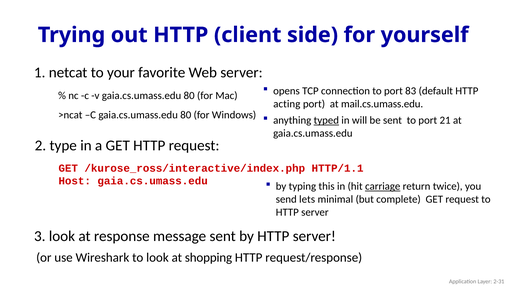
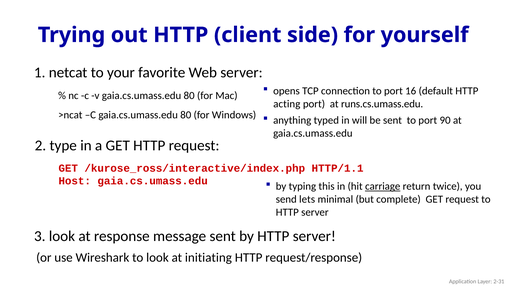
83: 83 -> 16
mail.cs.umass.edu: mail.cs.umass.edu -> runs.cs.umass.edu
typed underline: present -> none
21: 21 -> 90
shopping: shopping -> initiating
